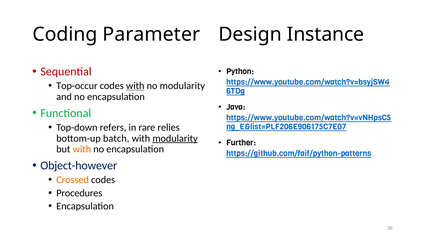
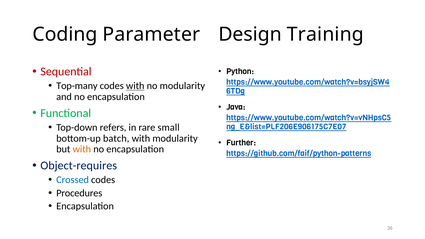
Instance: Instance -> Training
Top-occur: Top-occur -> Top-many
relies: relies -> small
modularity at (175, 138) underline: present -> none
Object-however: Object-however -> Object-requires
Crossed colour: orange -> blue
